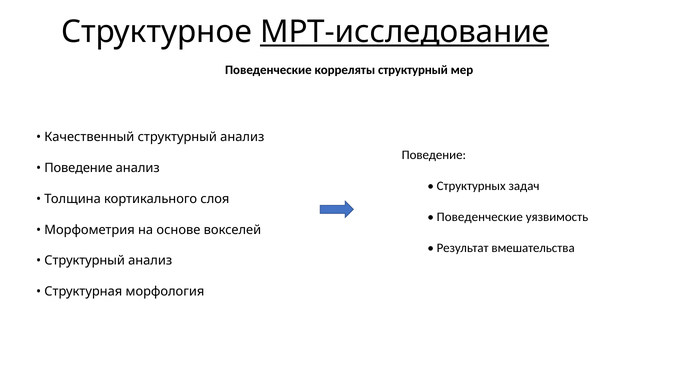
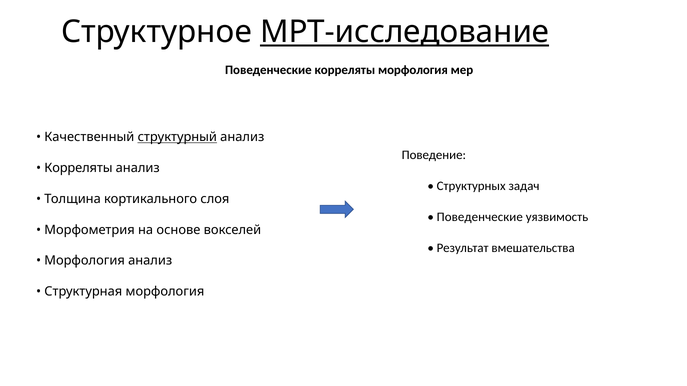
корреляты структурный: структурный -> морфология
структурный at (177, 137) underline: none -> present
Поведение at (78, 168): Поведение -> Корреляты
Структурный at (85, 261): Структурный -> Морфология
